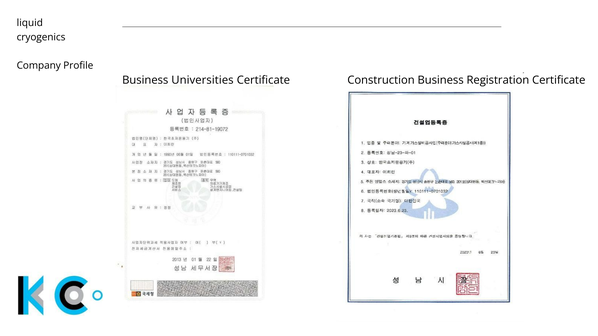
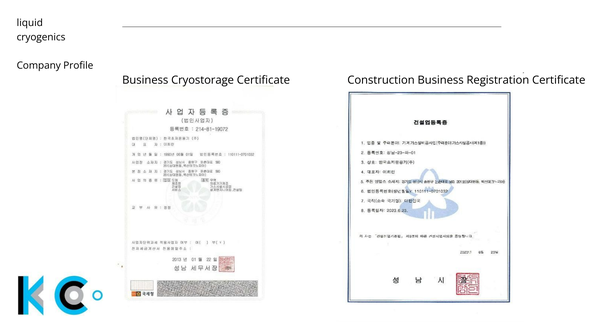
Universities: Universities -> Cryostorage
